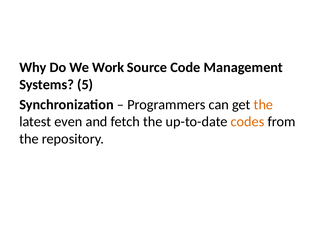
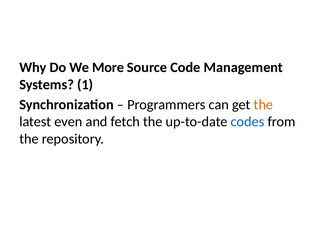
Work: Work -> More
5: 5 -> 1
codes colour: orange -> blue
